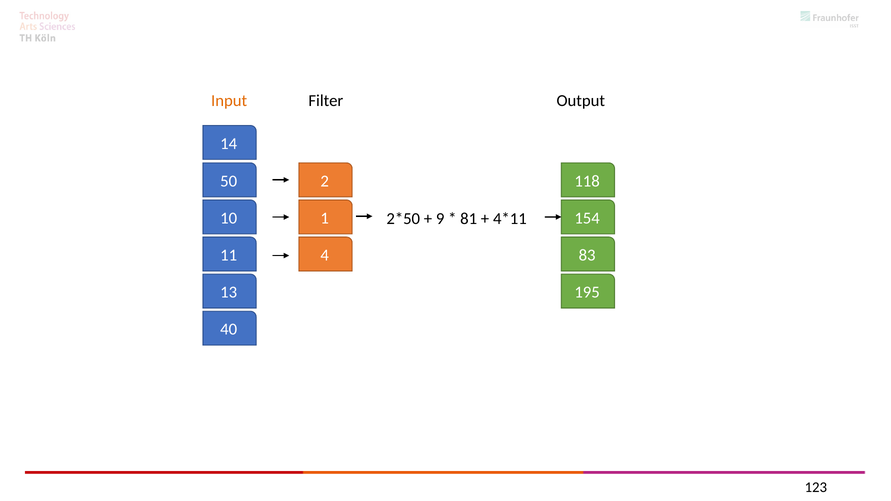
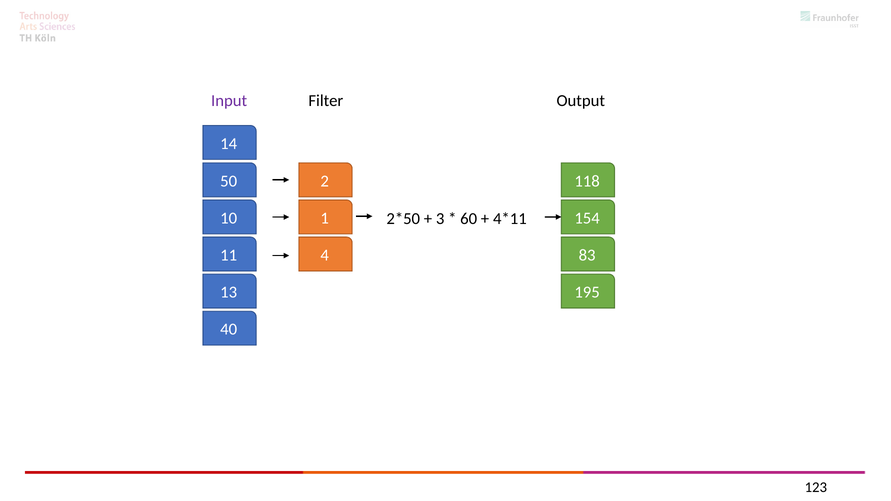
Input colour: orange -> purple
9: 9 -> 3
81: 81 -> 60
